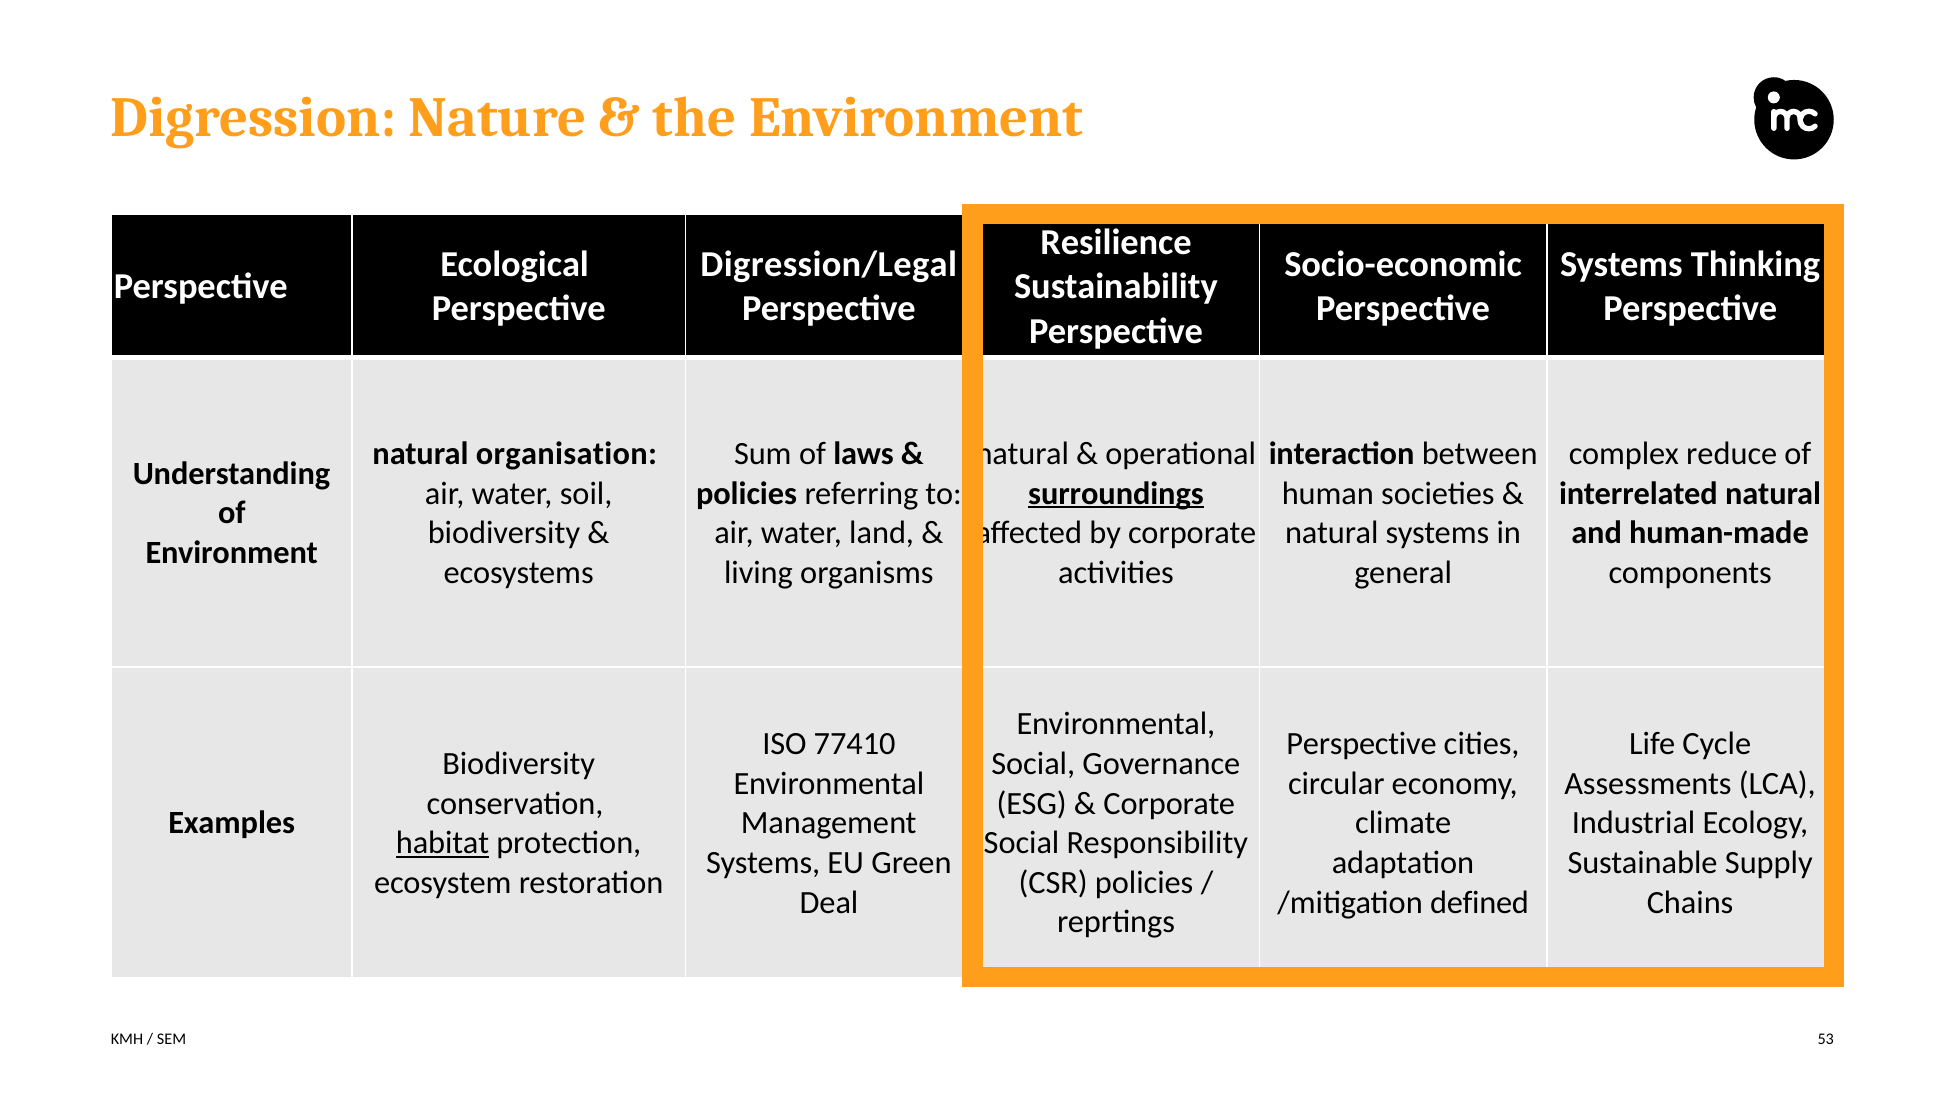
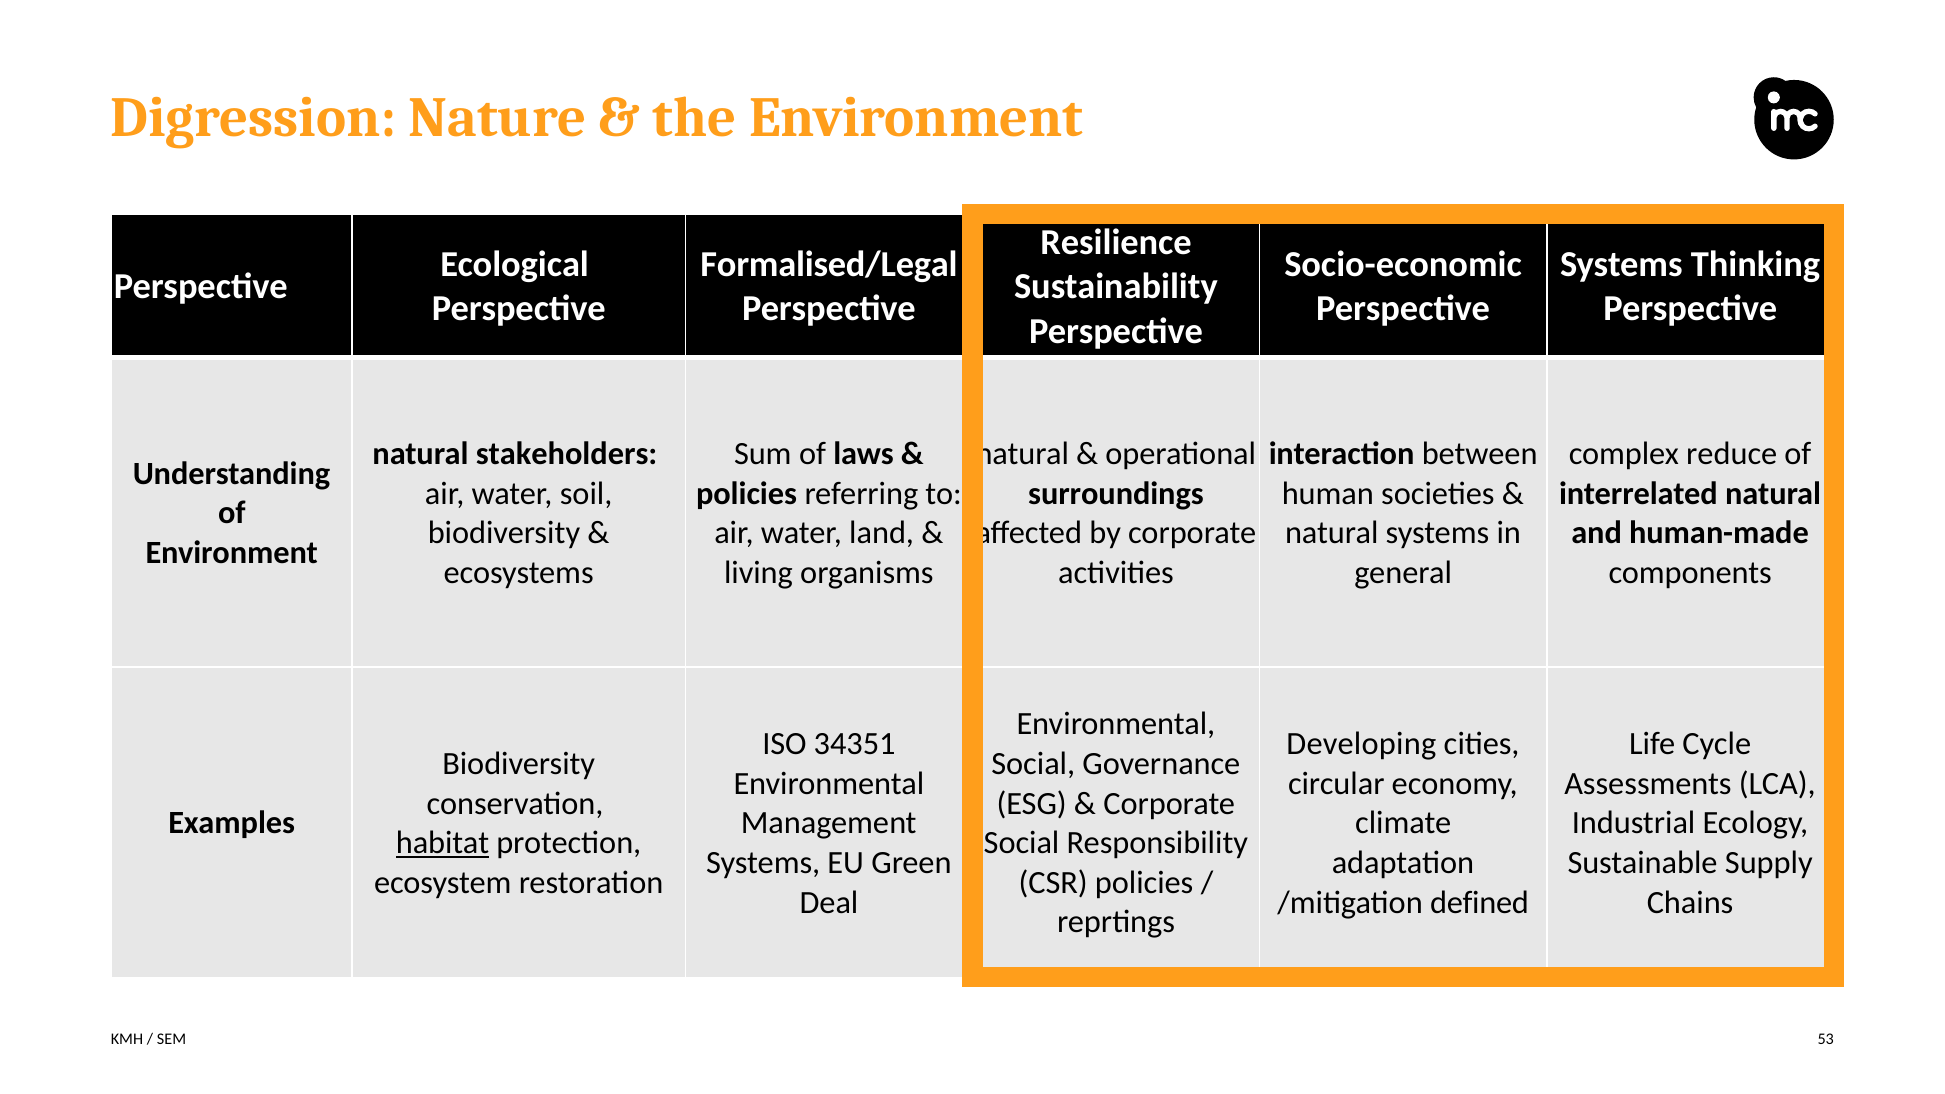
Digression/Legal: Digression/Legal -> Formalised/Legal
organisation: organisation -> stakeholders
surroundings underline: present -> none
77410: 77410 -> 34351
Perspective at (1362, 744): Perspective -> Developing
